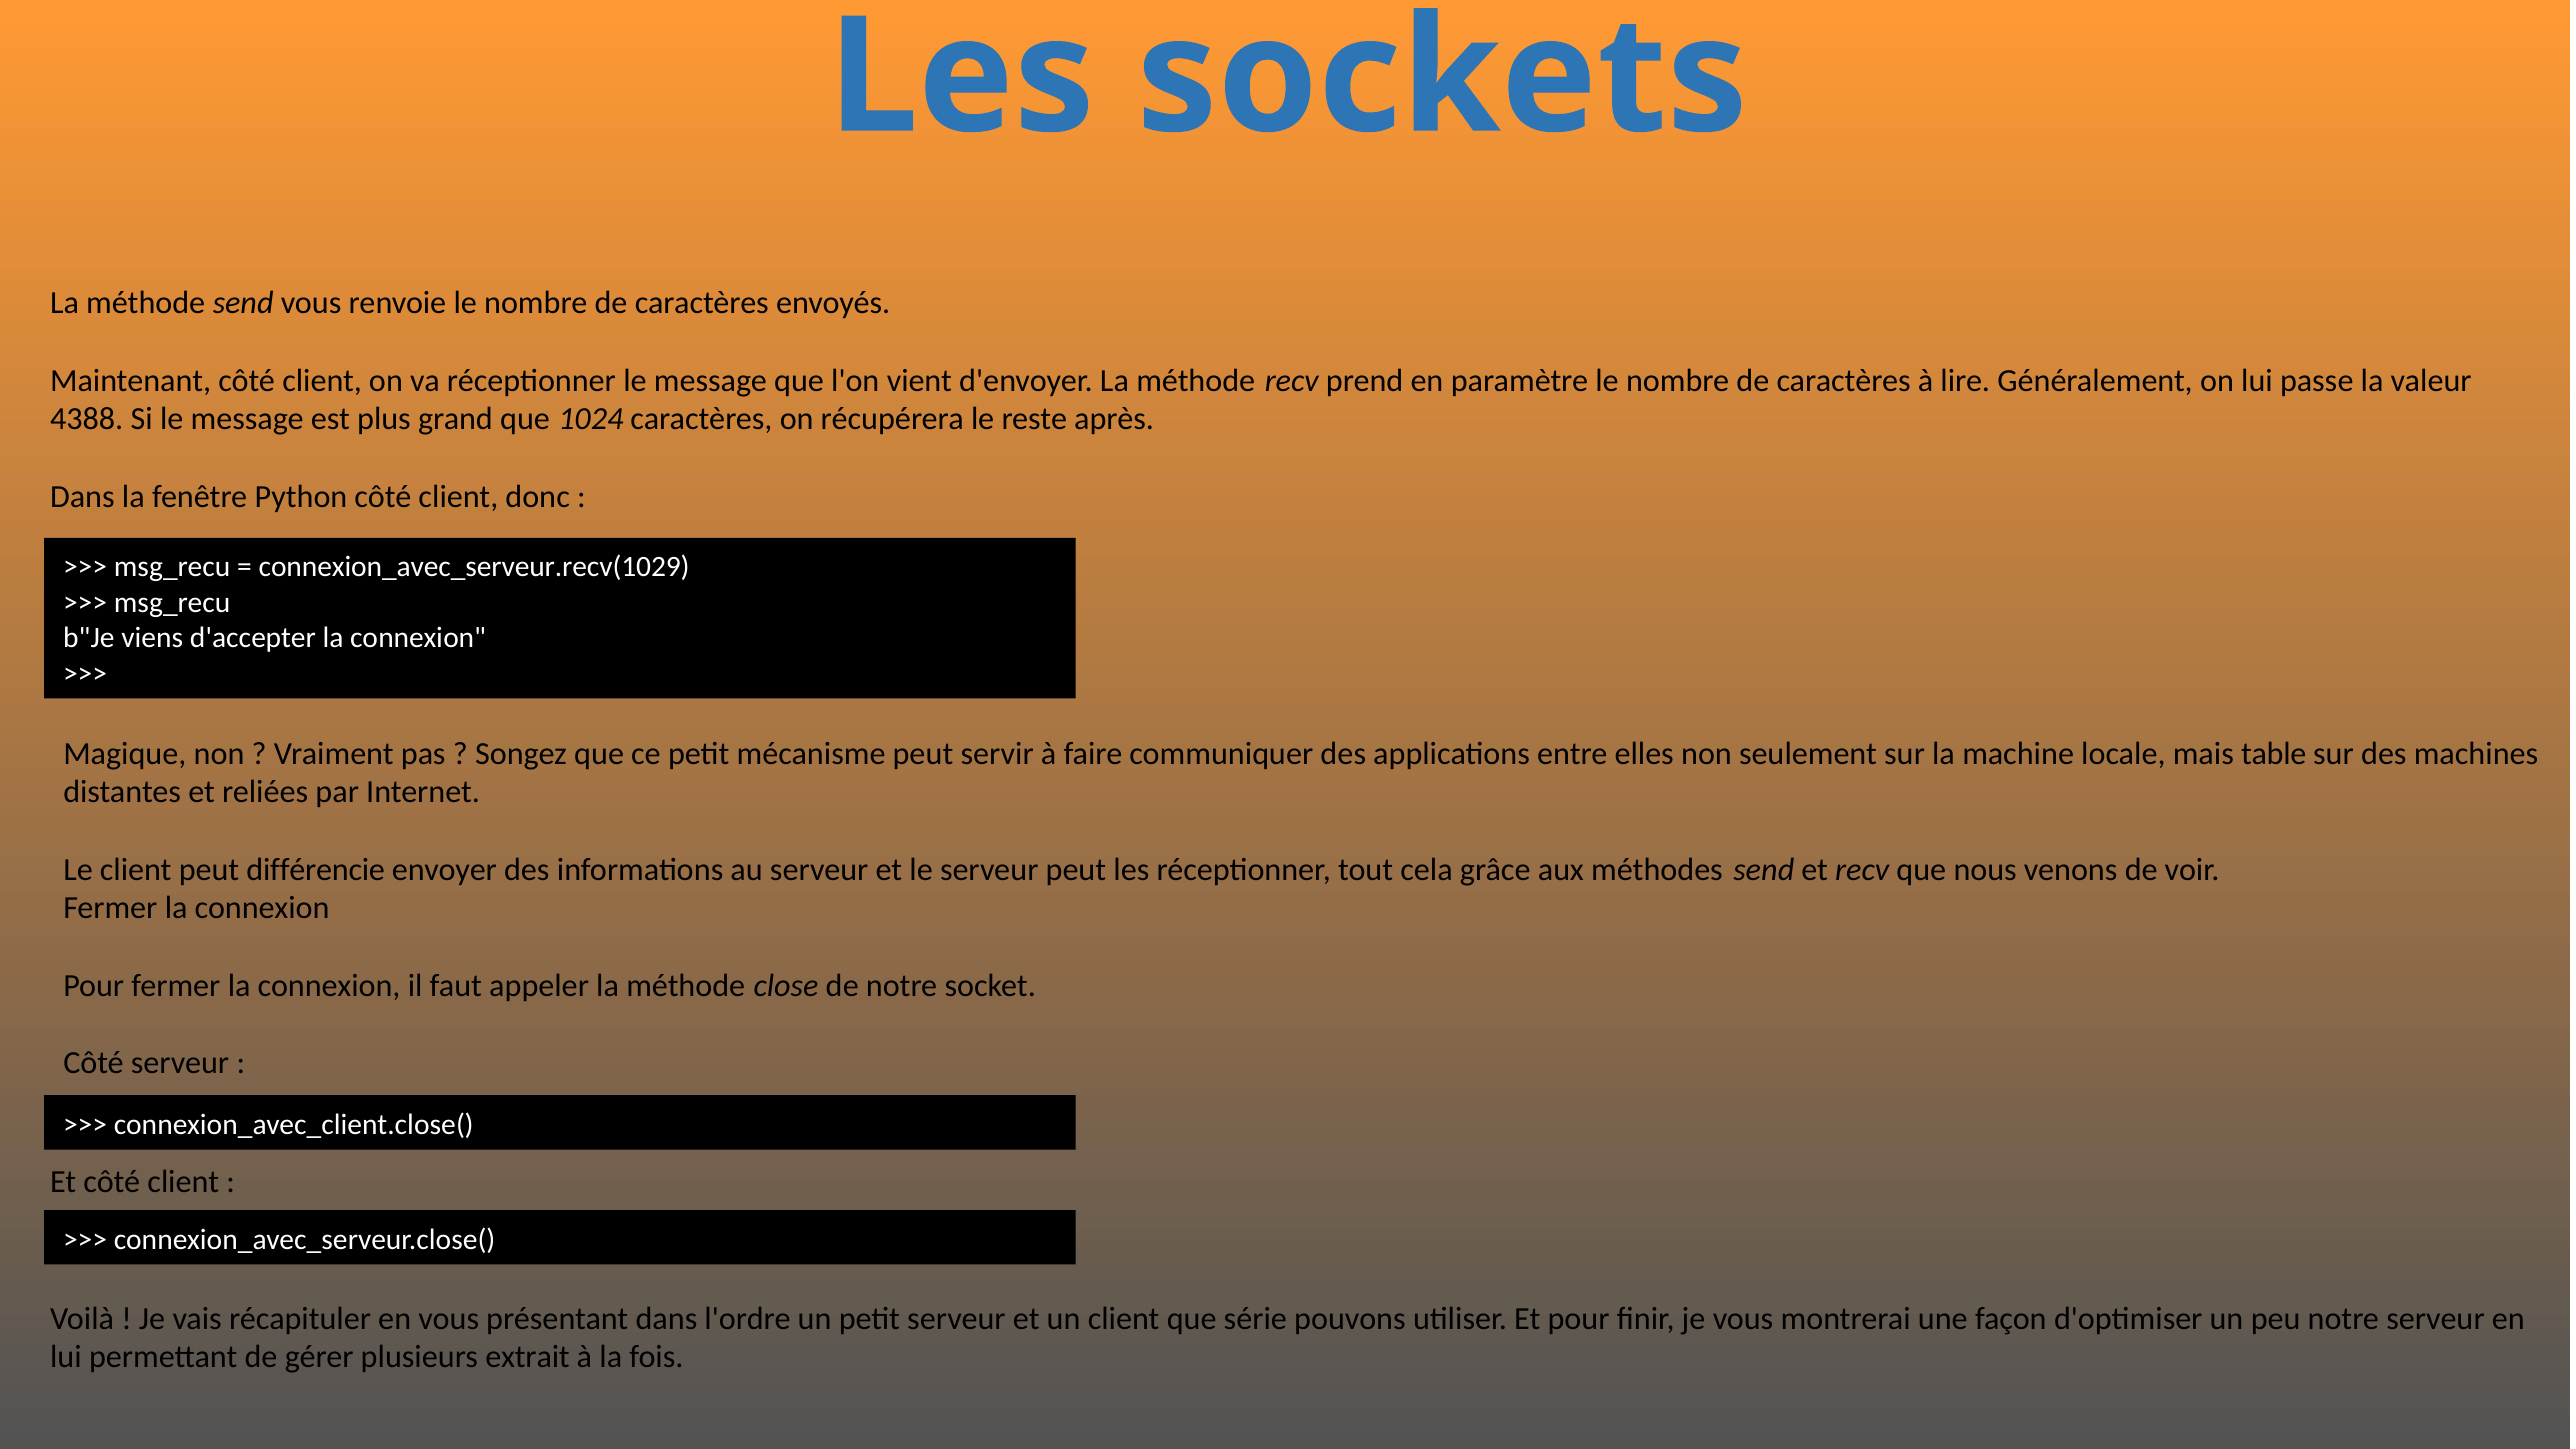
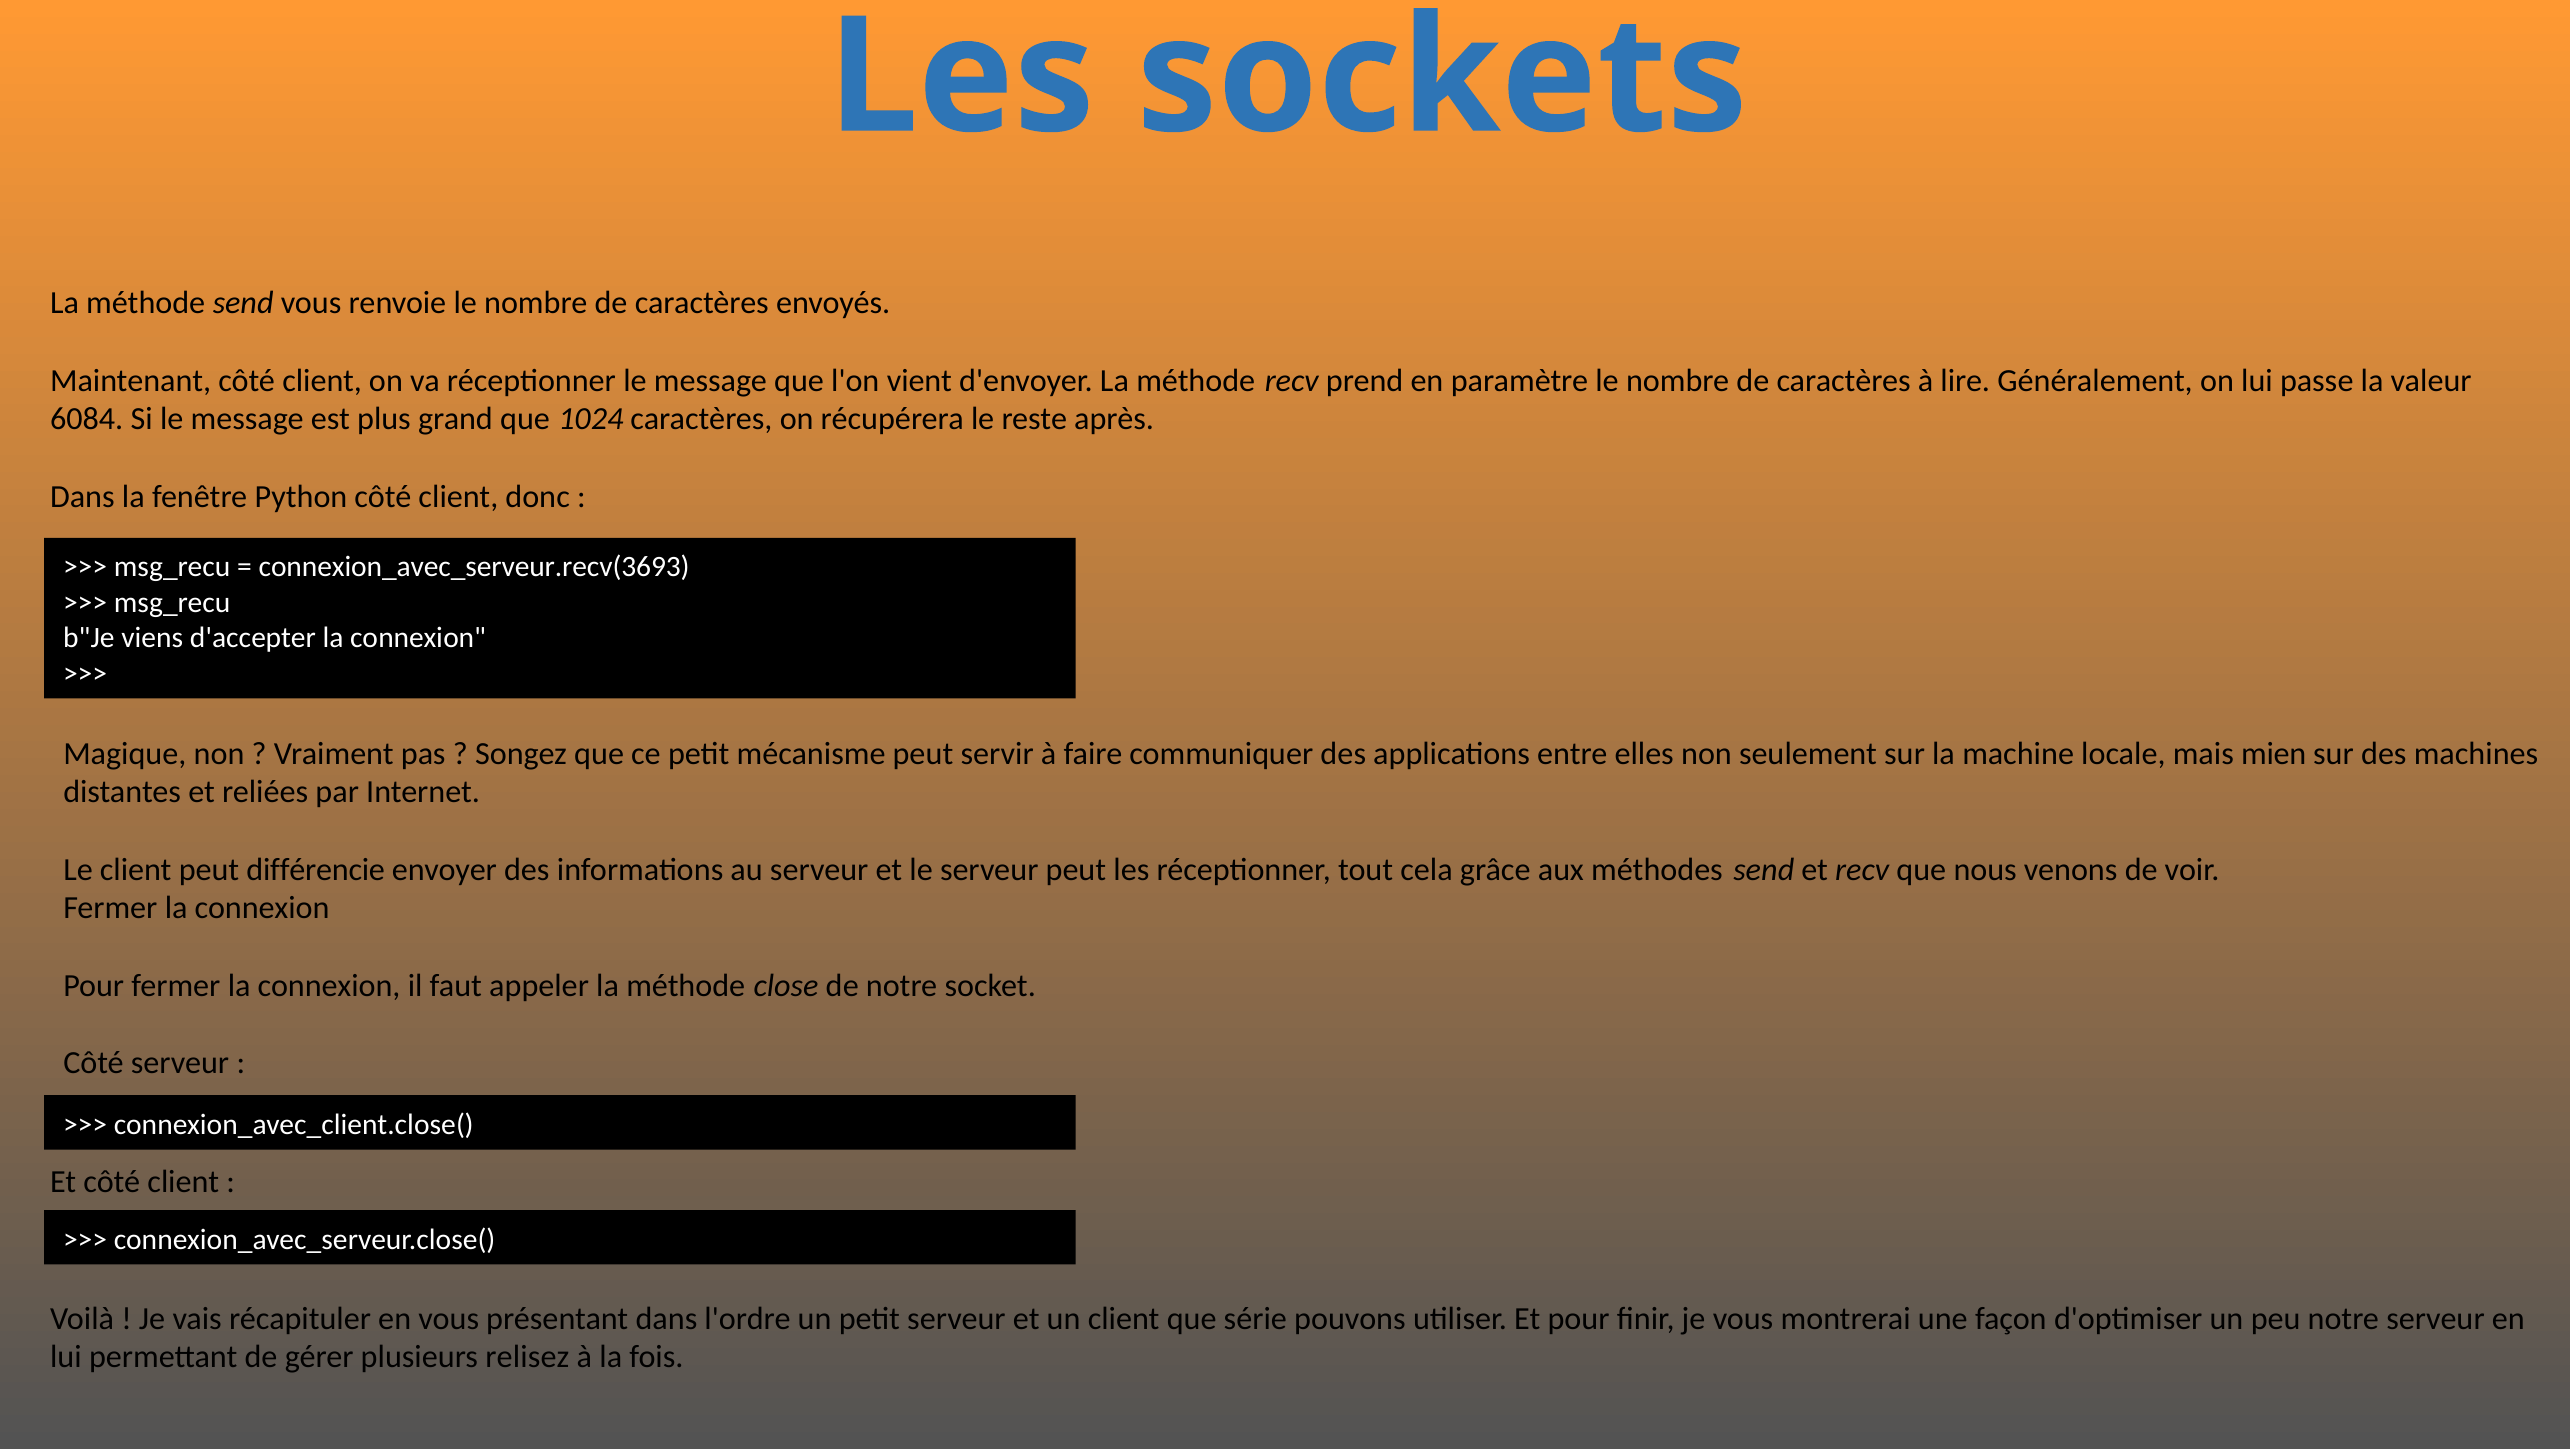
4388: 4388 -> 6084
connexion_avec_serveur.recv(1029: connexion_avec_serveur.recv(1029 -> connexion_avec_serveur.recv(3693
table: table -> mien
extrait: extrait -> relisez
